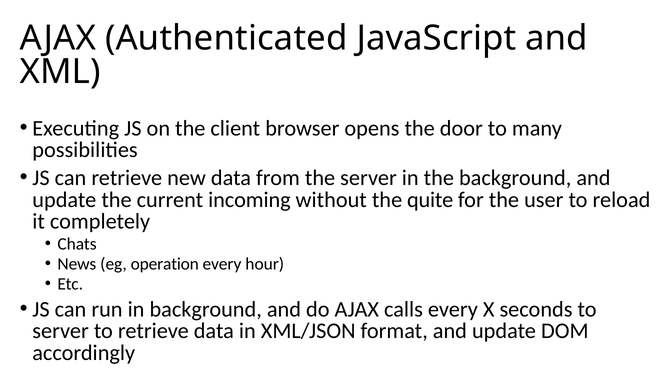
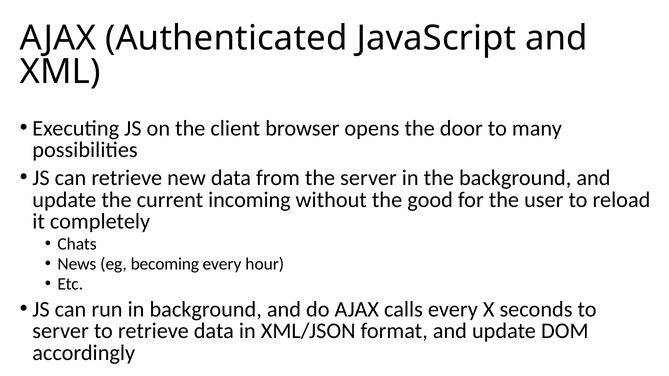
quite: quite -> good
operation: operation -> becoming
